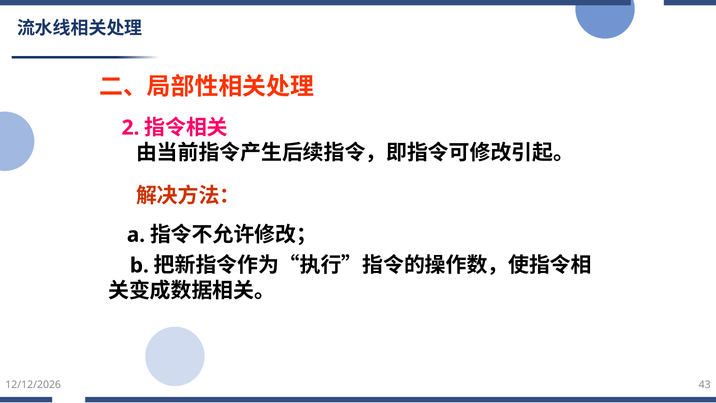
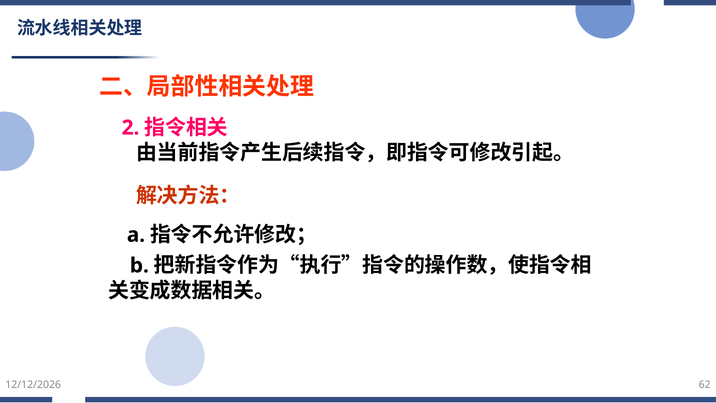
43: 43 -> 62
